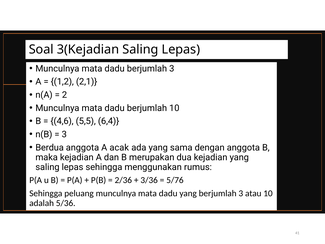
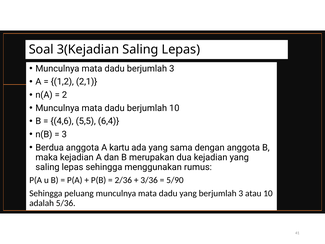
acak: acak -> kartu
5/76: 5/76 -> 5/90
